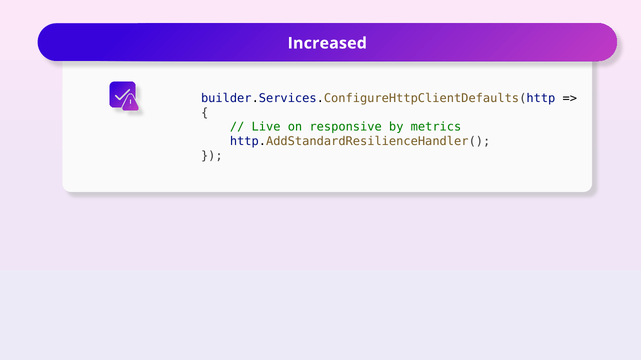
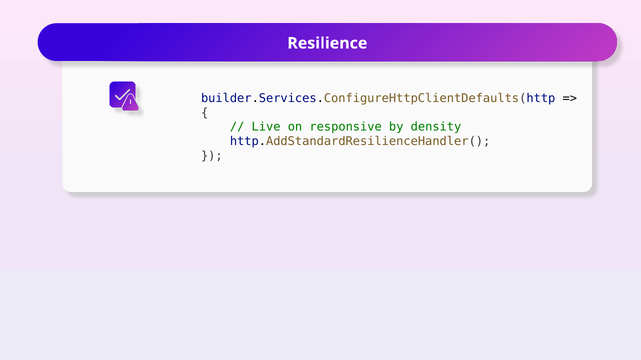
Increased: Increased -> Resilience
metrics: metrics -> density
